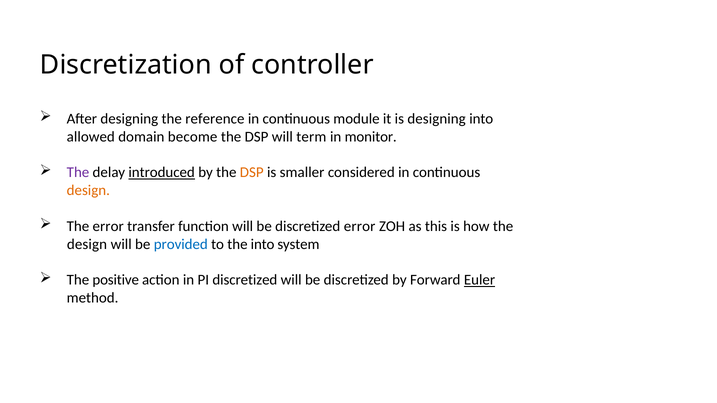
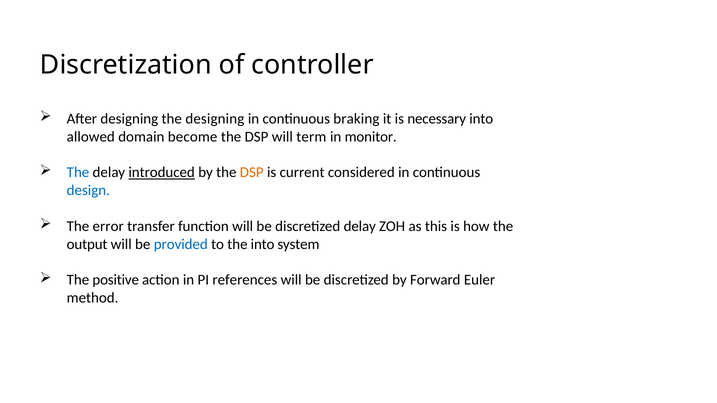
the reference: reference -> designing
module: module -> braking
is designing: designing -> necessary
The at (78, 173) colour: purple -> blue
smaller: smaller -> current
design at (88, 191) colour: orange -> blue
discretized error: error -> delay
design at (87, 244): design -> output
PI discretized: discretized -> references
Euler underline: present -> none
